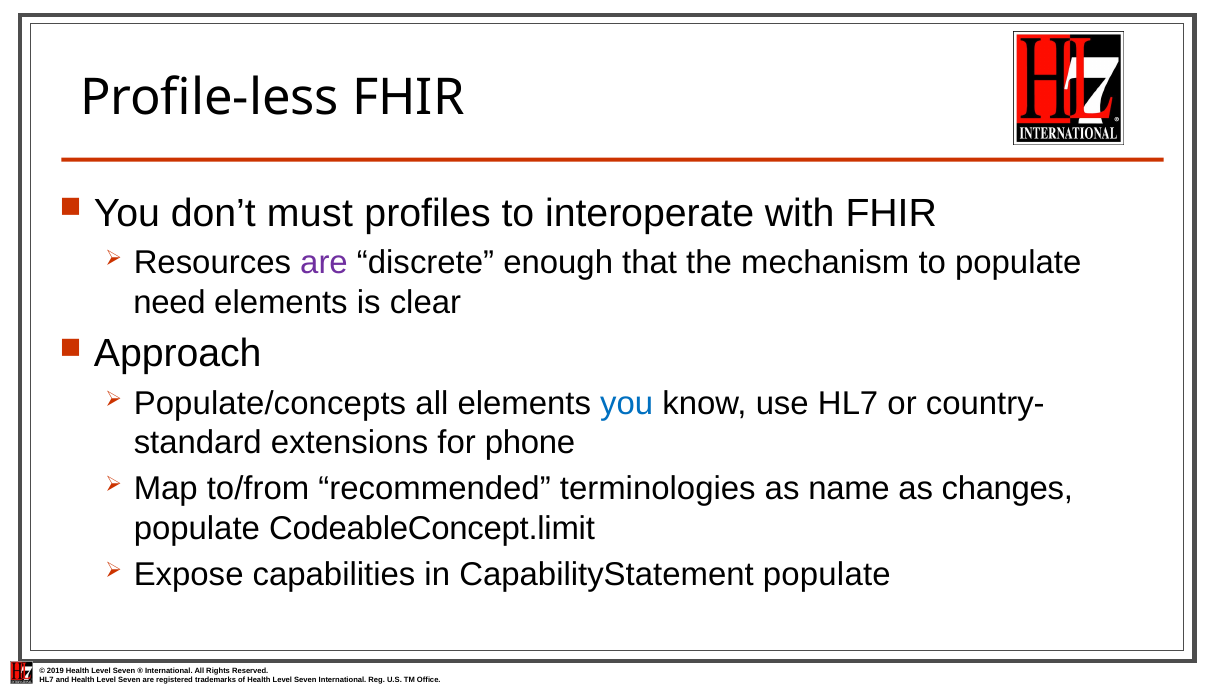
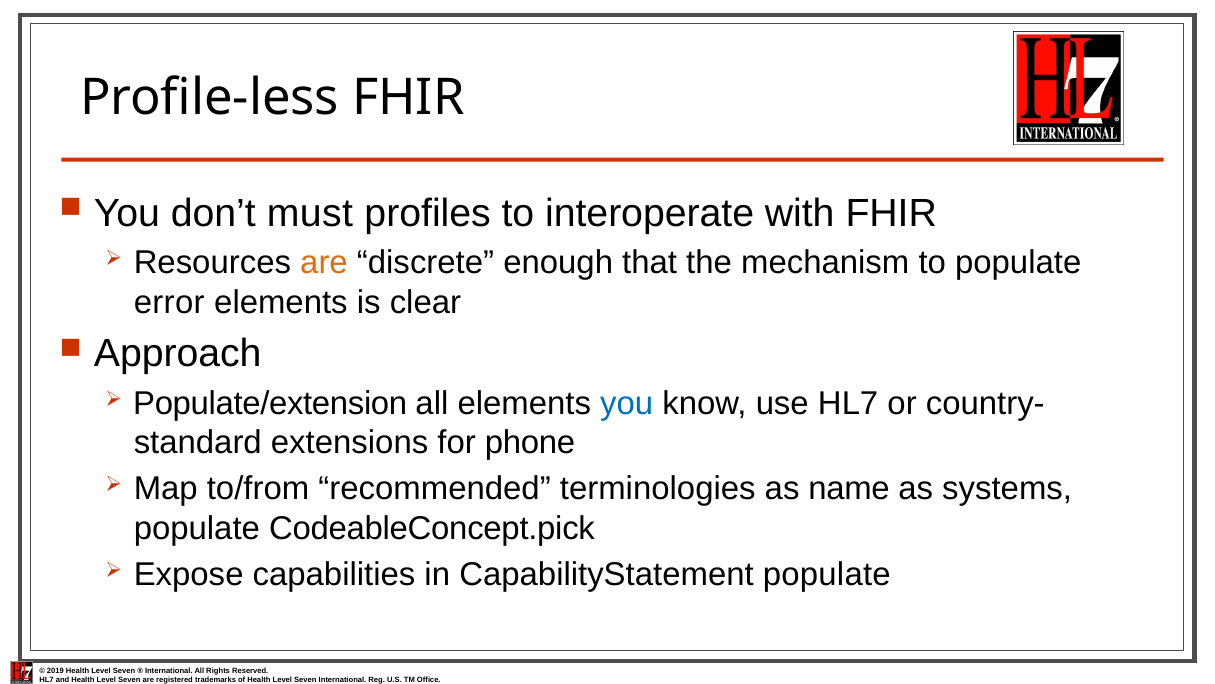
are at (324, 263) colour: purple -> orange
need: need -> error
Populate/concepts: Populate/concepts -> Populate/extension
changes: changes -> systems
CodeableConcept.limit: CodeableConcept.limit -> CodeableConcept.pick
